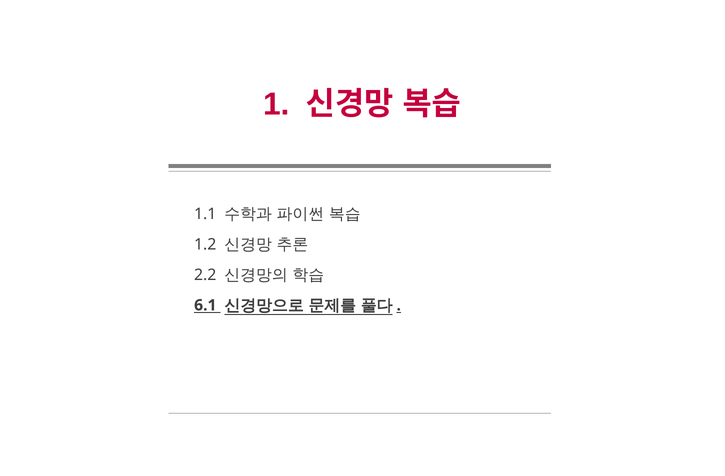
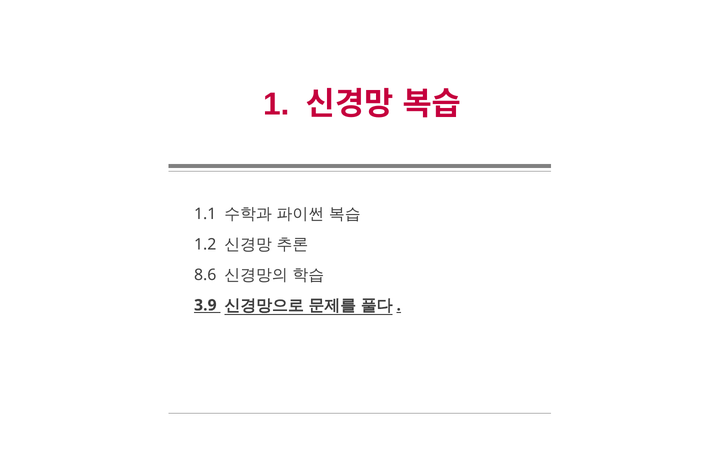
2.2: 2.2 -> 8.6
6.1: 6.1 -> 3.9
